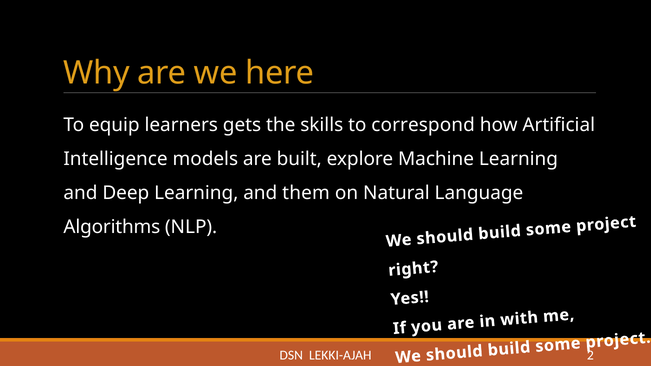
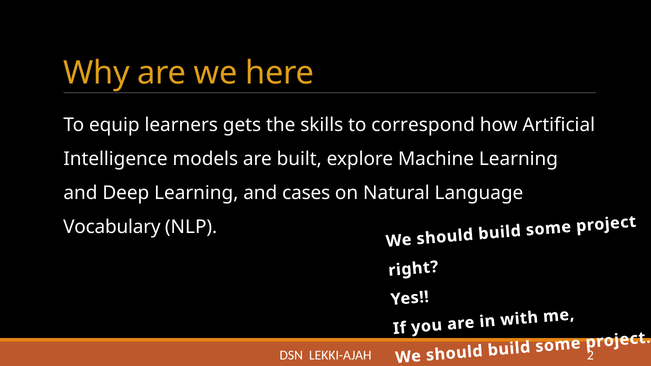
them: them -> cases
Algorithms: Algorithms -> Vocabulary
